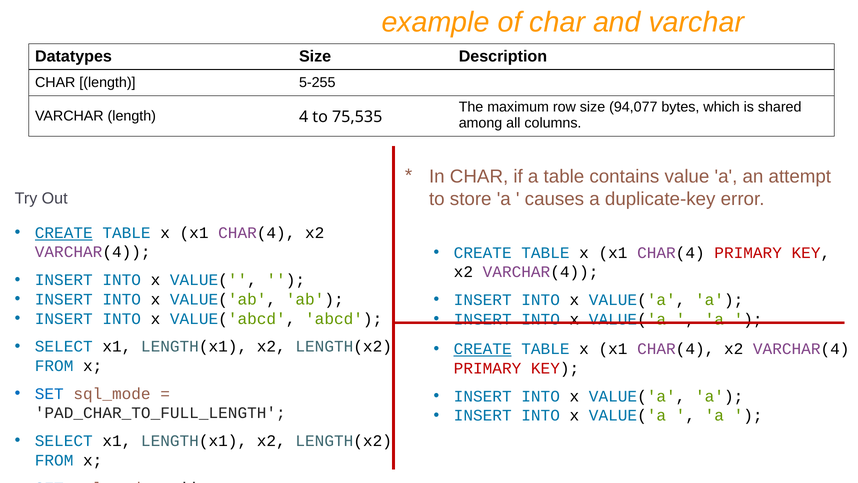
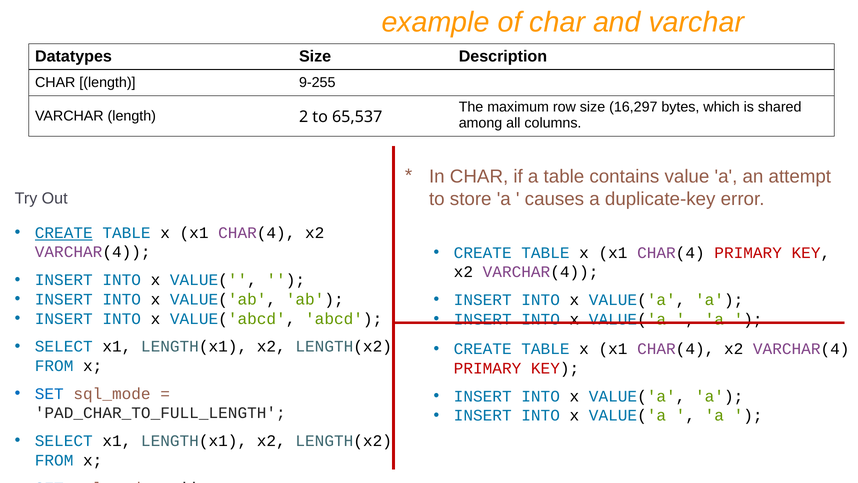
5-255: 5-255 -> 9-255
94,077: 94,077 -> 16,297
4: 4 -> 2
75,535: 75,535 -> 65,537
CREATE at (483, 349) underline: present -> none
